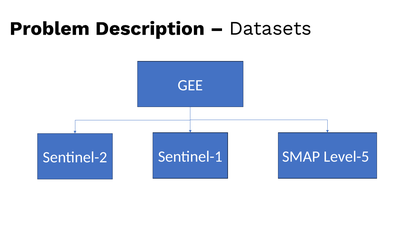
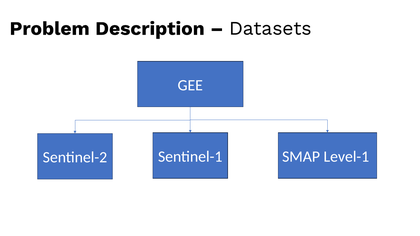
Level-5: Level-5 -> Level-1
